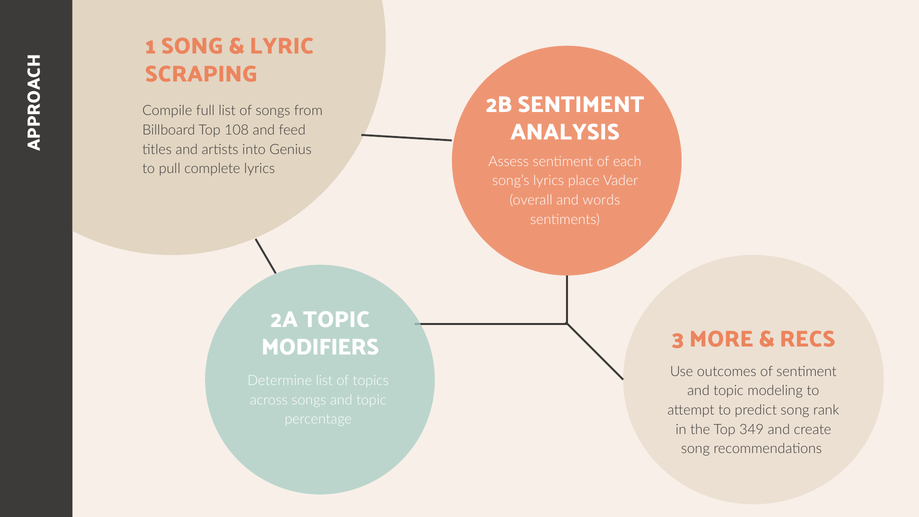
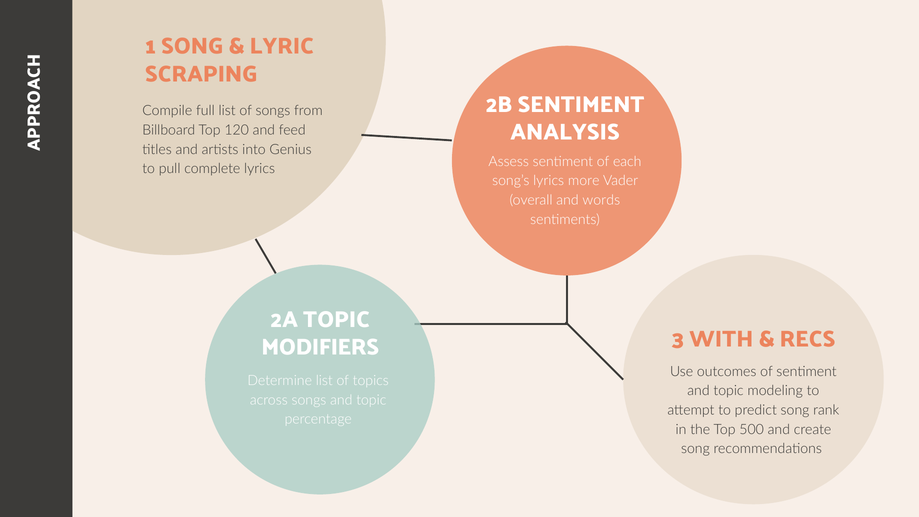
108: 108 -> 120
place: place -> more
MORE: MORE -> WITH
349: 349 -> 500
